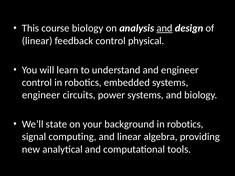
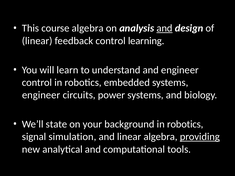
course biology: biology -> algebra
physical: physical -> learning
computing: computing -> simulation
providing underline: none -> present
